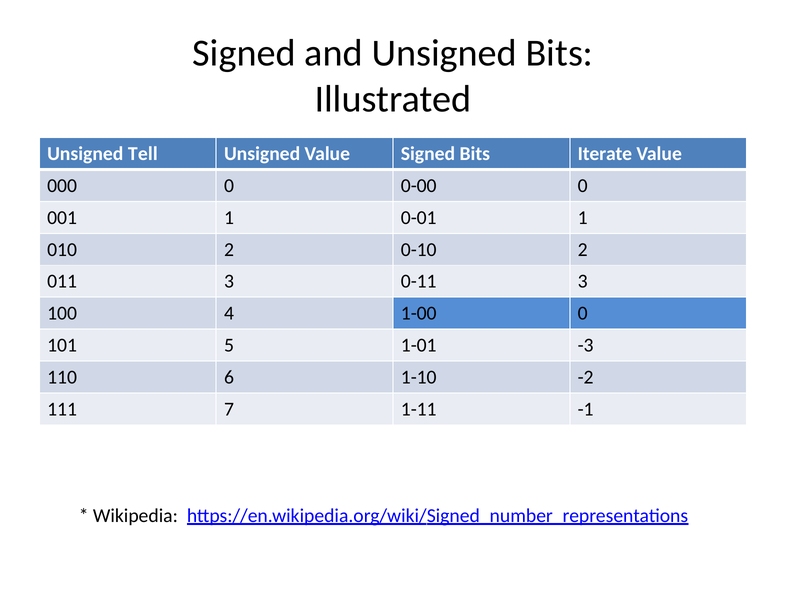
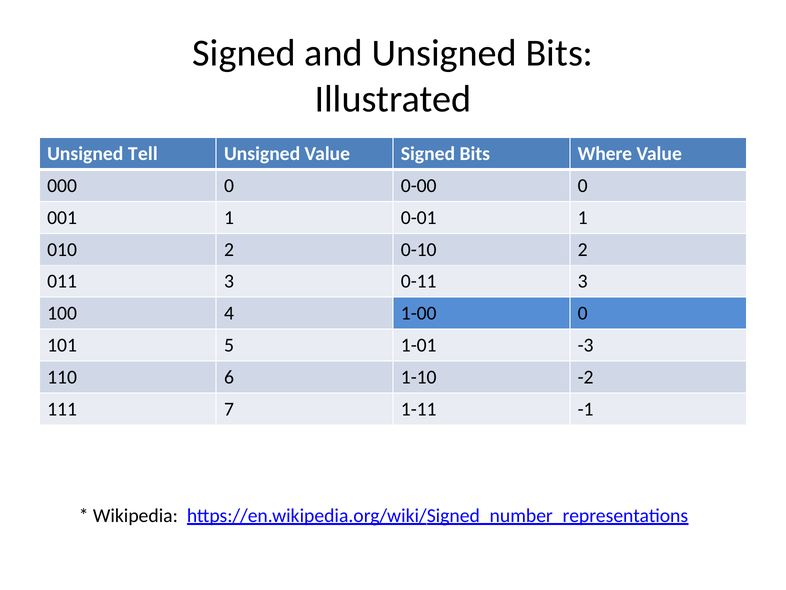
Iterate: Iterate -> Where
